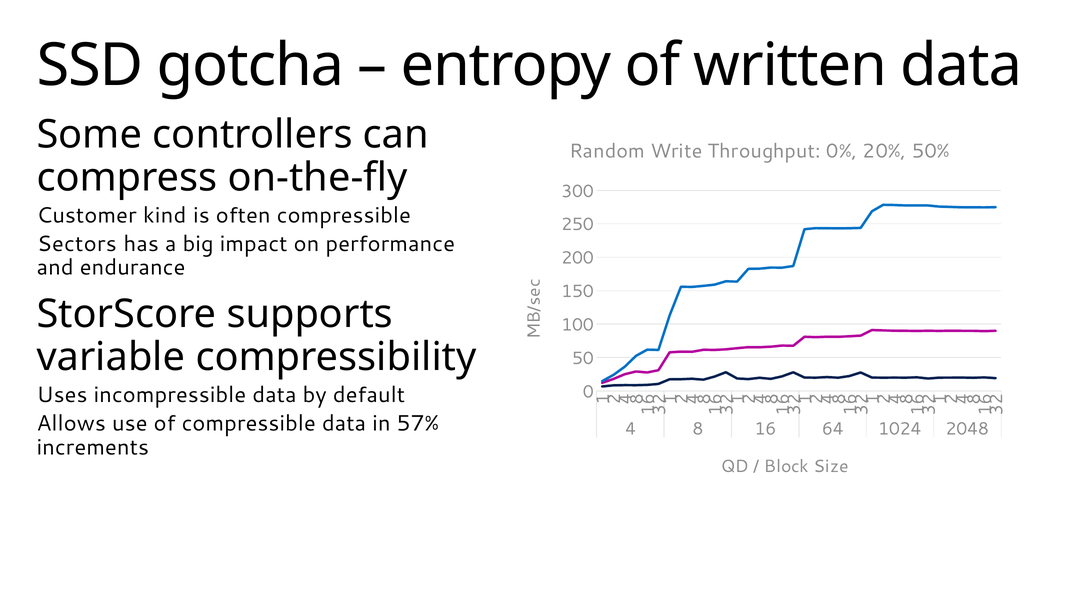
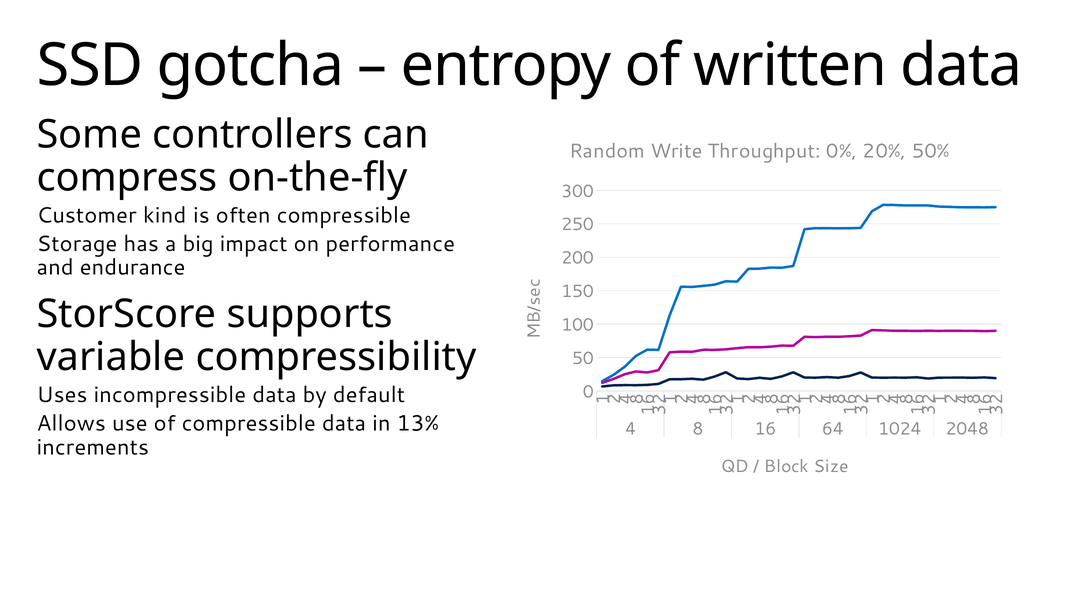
Sectors: Sectors -> Storage
57%: 57% -> 13%
